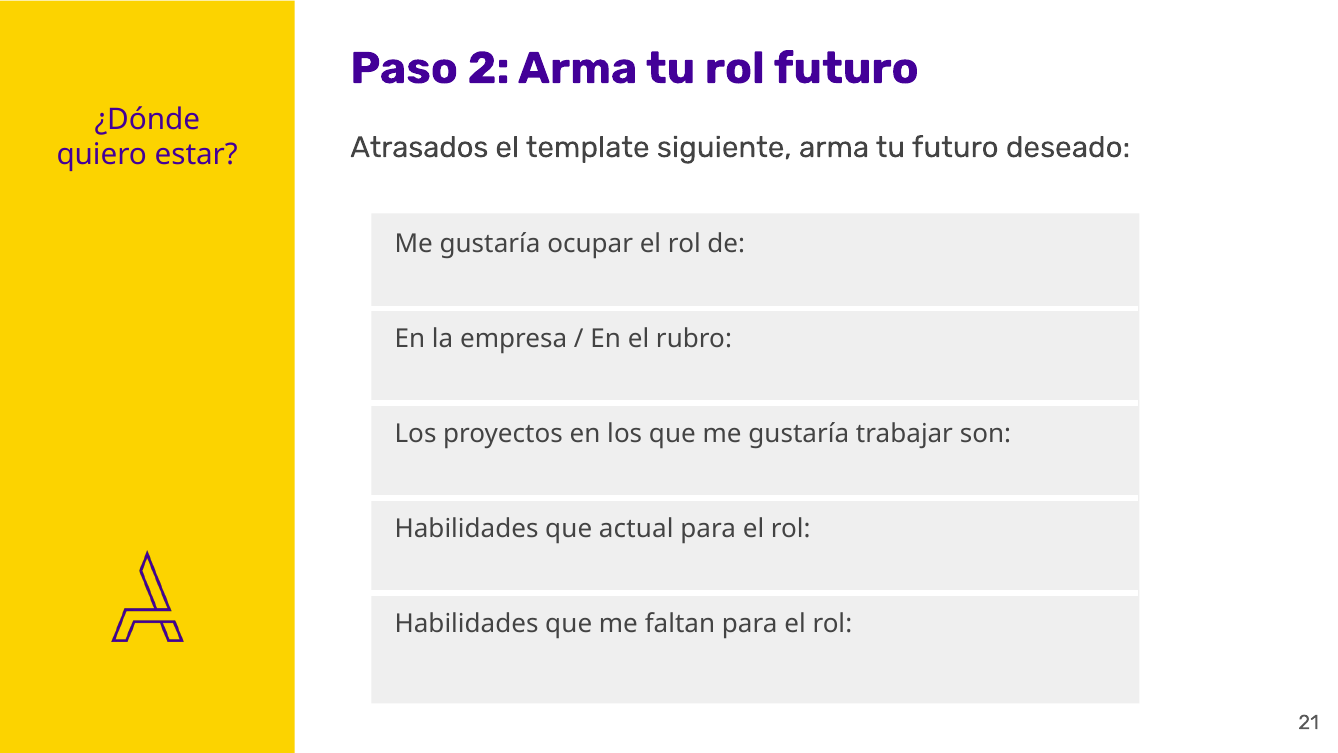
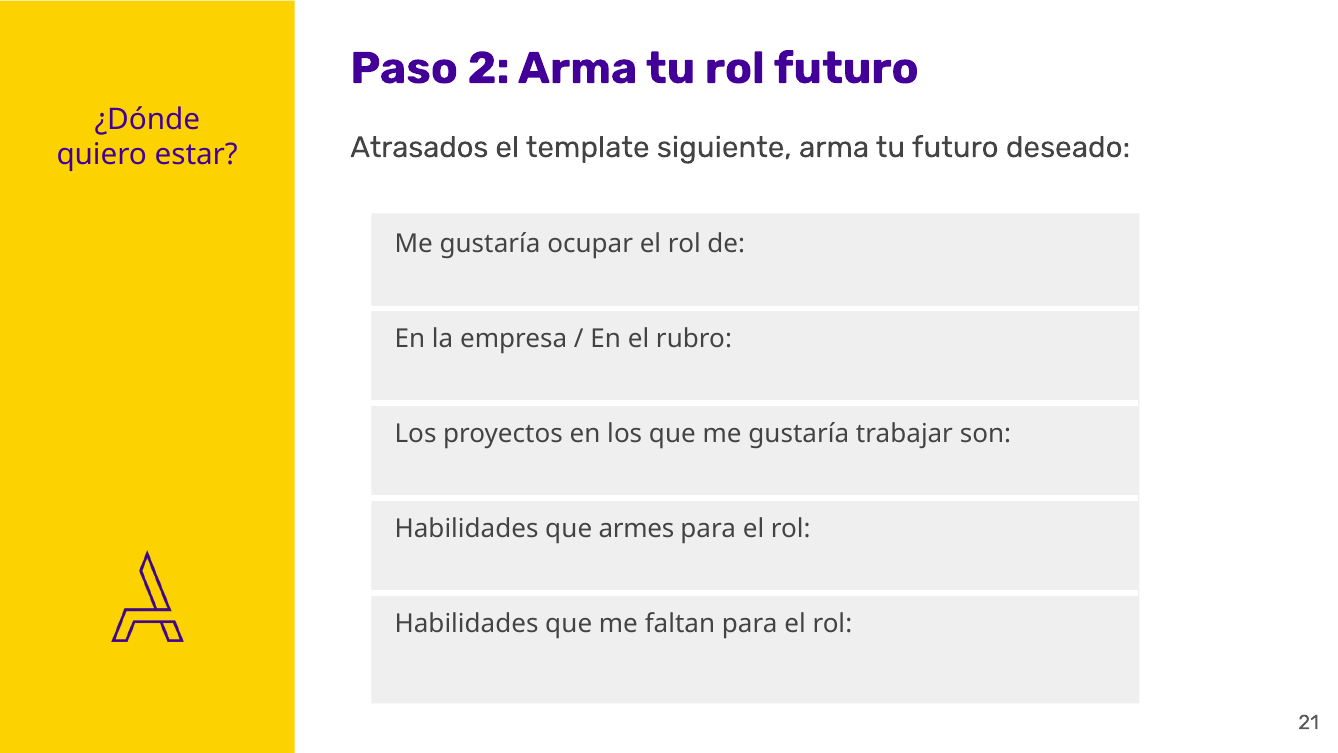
actual: actual -> armes
